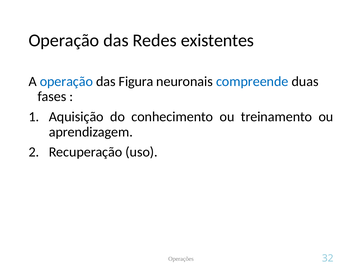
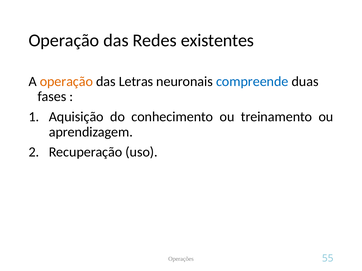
operação at (66, 82) colour: blue -> orange
Figura: Figura -> Letras
32: 32 -> 55
